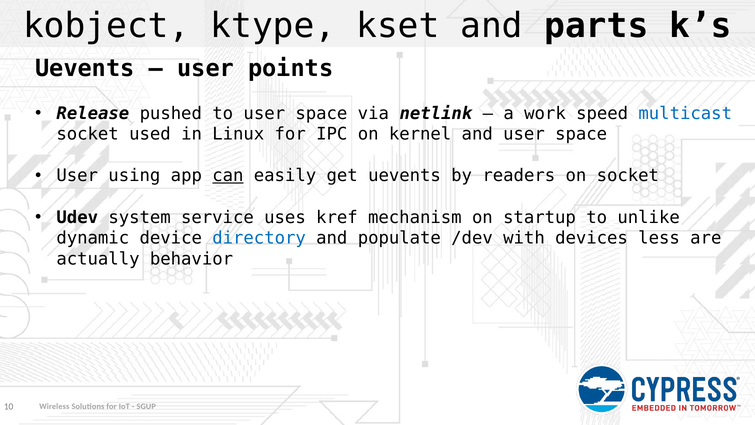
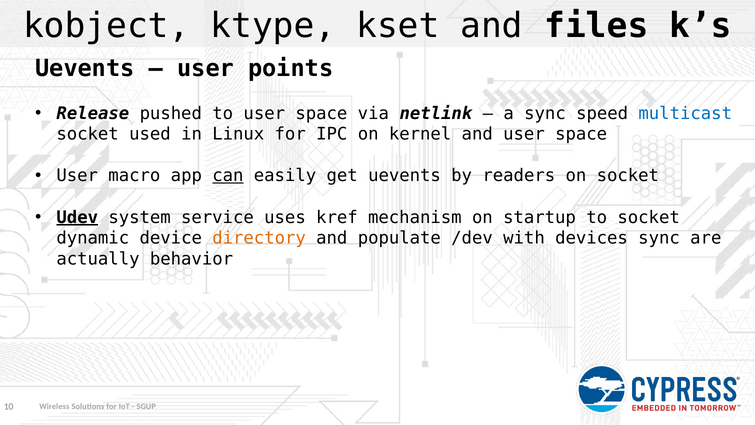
parts: parts -> files
a work: work -> sync
using: using -> macro
Udev underline: none -> present
to unlike: unlike -> socket
directory colour: blue -> orange
devices less: less -> sync
